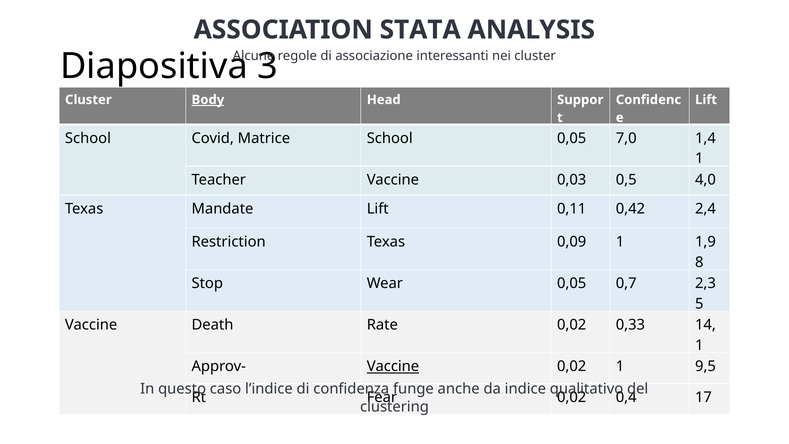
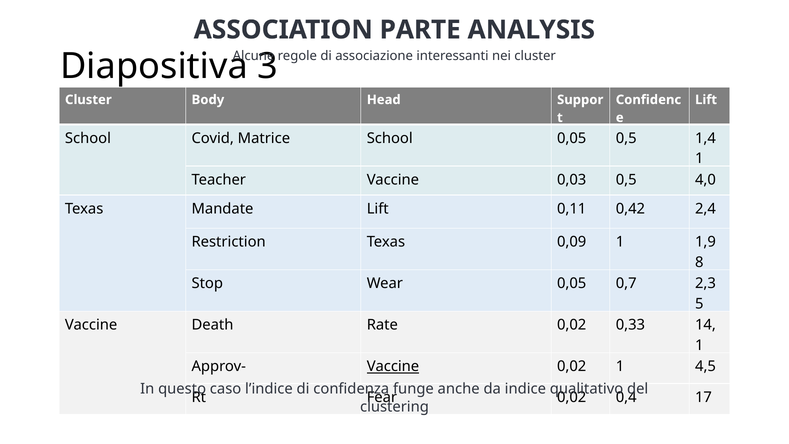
STATA: STATA -> PARTE
Body underline: present -> none
0,05 7,0: 7,0 -> 0,5
9,5: 9,5 -> 4,5
